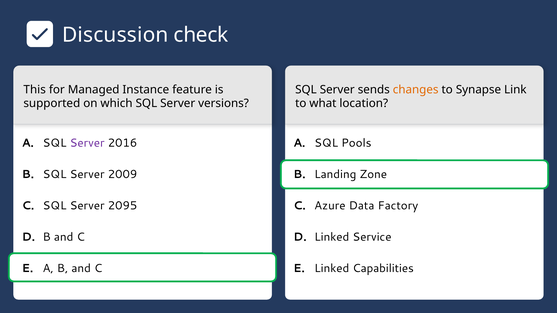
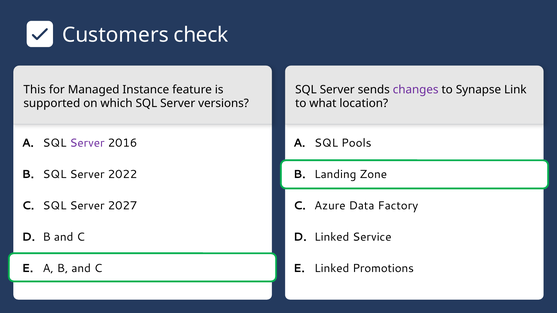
Discussion: Discussion -> Customers
changes colour: orange -> purple
2009: 2009 -> 2022
2095: 2095 -> 2027
Capabilities: Capabilities -> Promotions
